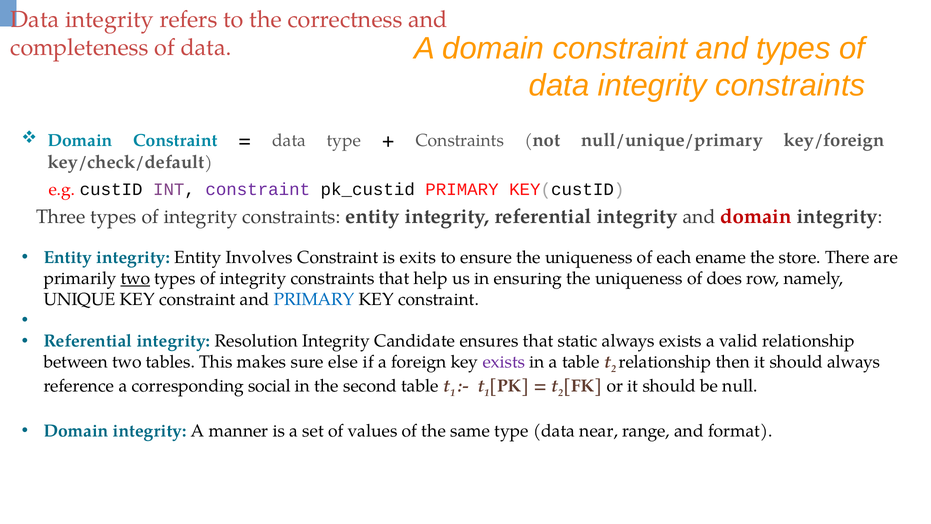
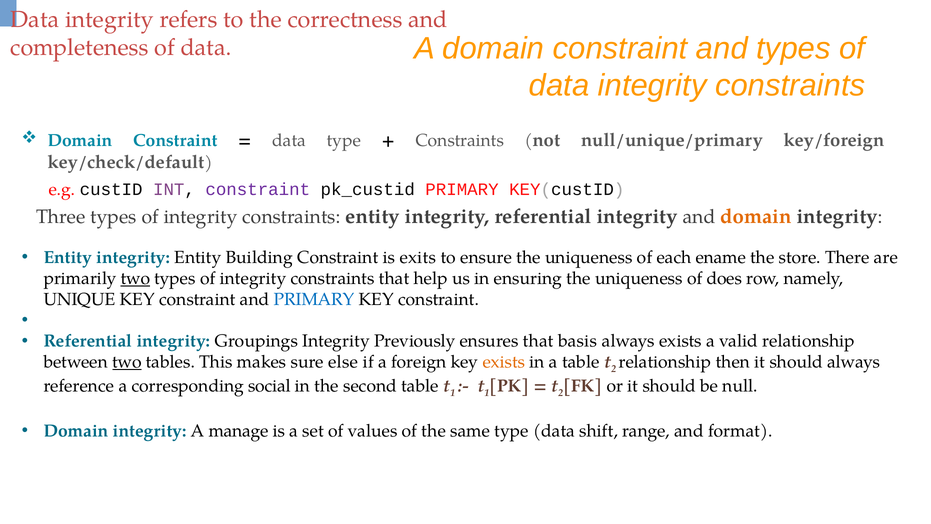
domain at (756, 216) colour: red -> orange
Involves: Involves -> Building
Resolution: Resolution -> Groupings
Candidate: Candidate -> Previously
static: static -> basis
two at (127, 362) underline: none -> present
exists at (504, 362) colour: purple -> orange
manner: manner -> manage
near: near -> shift
